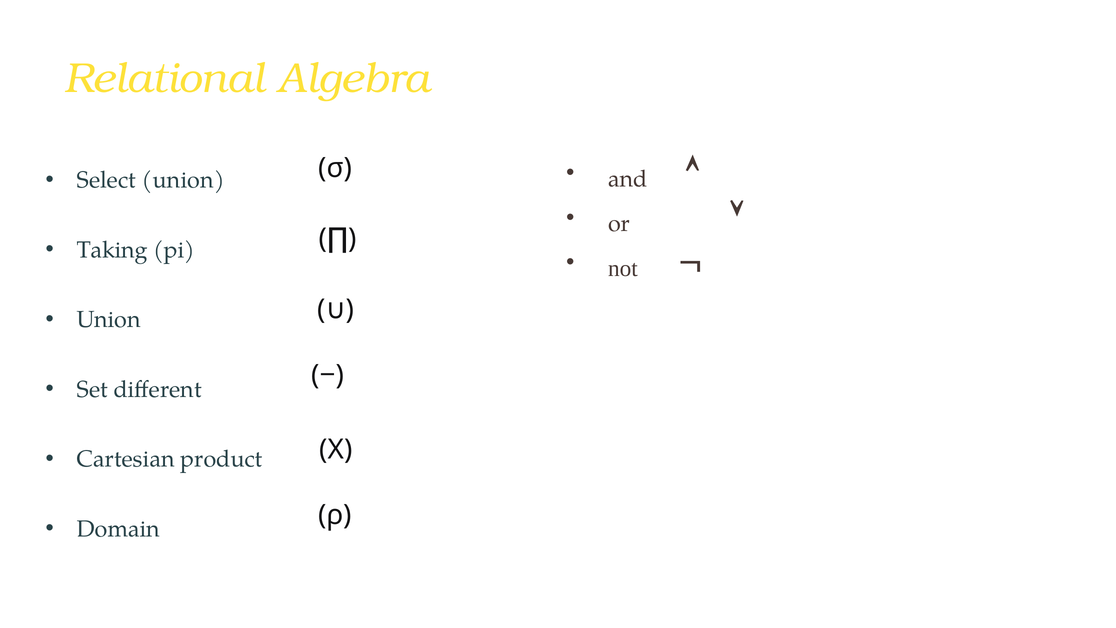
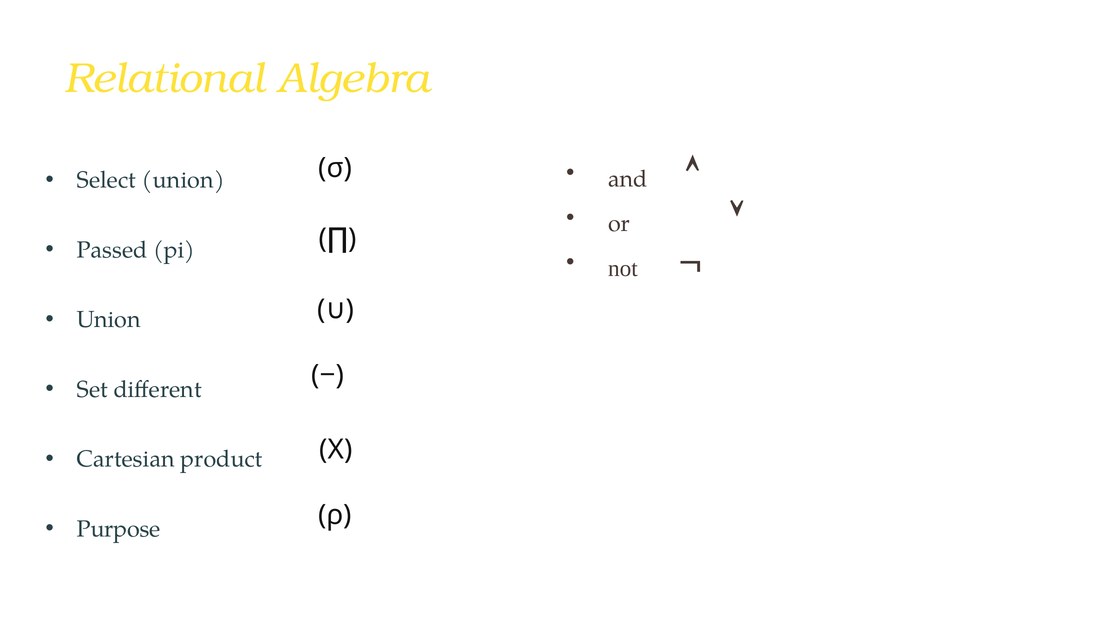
Taking: Taking -> Passed
Domain: Domain -> Purpose
